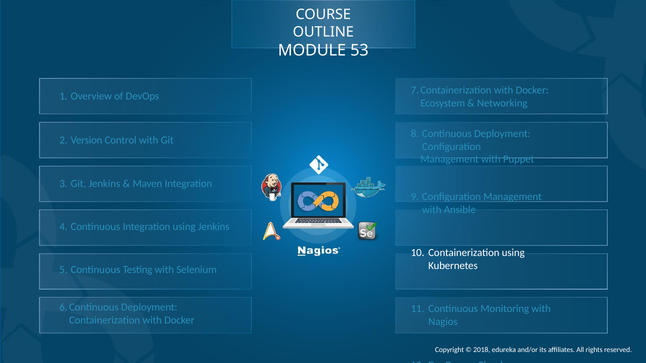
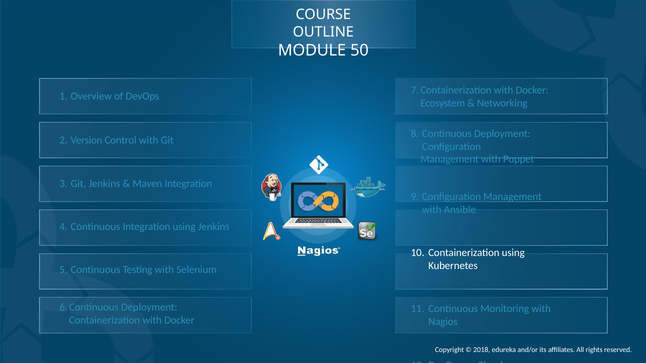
53: 53 -> 50
